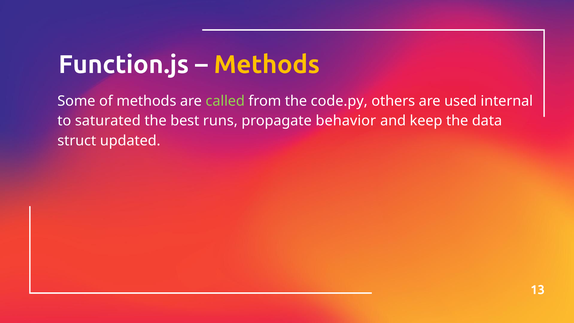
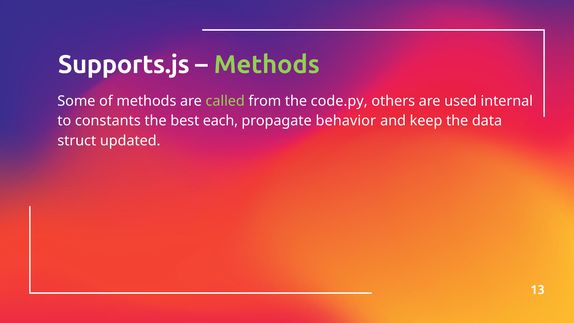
Function.js: Function.js -> Supports.js
Methods at (267, 65) colour: yellow -> light green
saturated: saturated -> constants
runs: runs -> each
